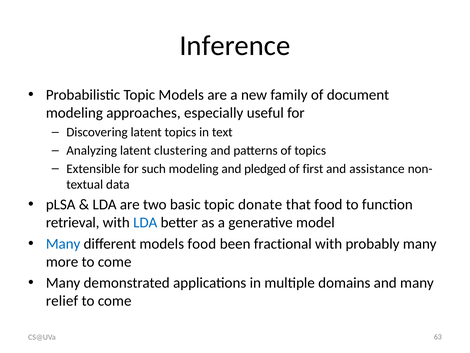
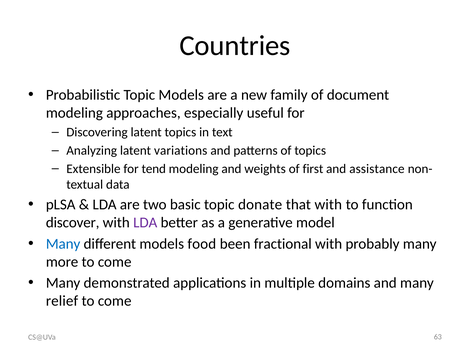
Inference: Inference -> Countries
clustering: clustering -> variations
such: such -> tend
pledged: pledged -> weights
that food: food -> with
retrieval: retrieval -> discover
LDA at (145, 222) colour: blue -> purple
